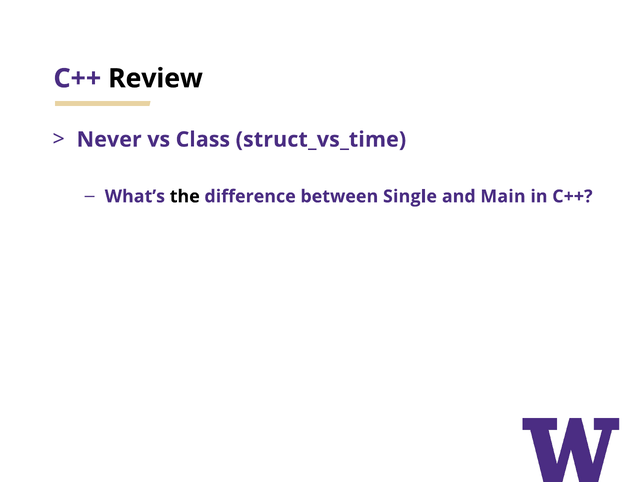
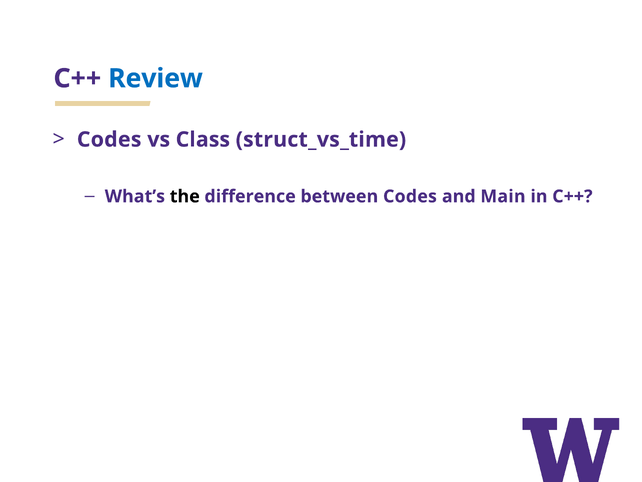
Review colour: black -> blue
Never at (109, 139): Never -> Codes
between Single: Single -> Codes
